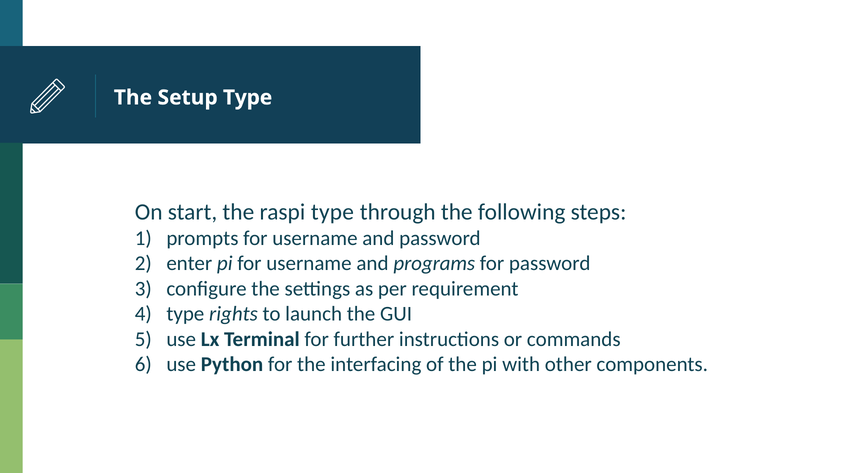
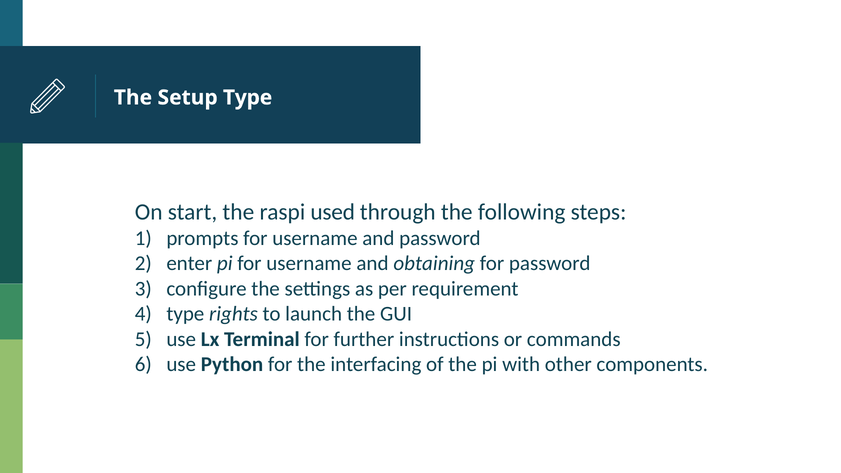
raspi type: type -> used
programs: programs -> obtaining
